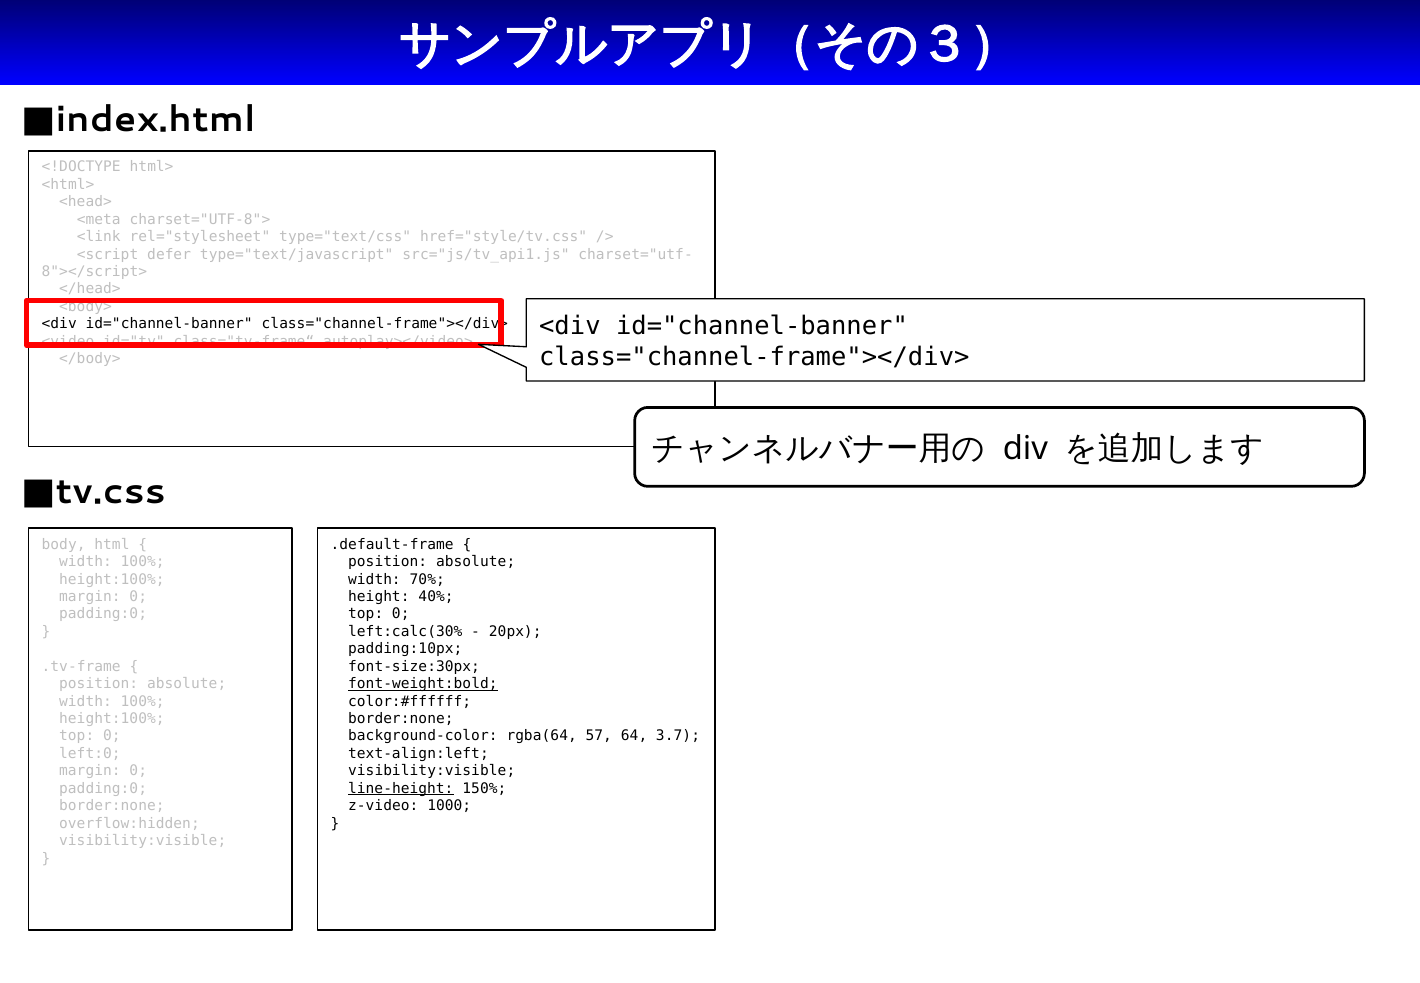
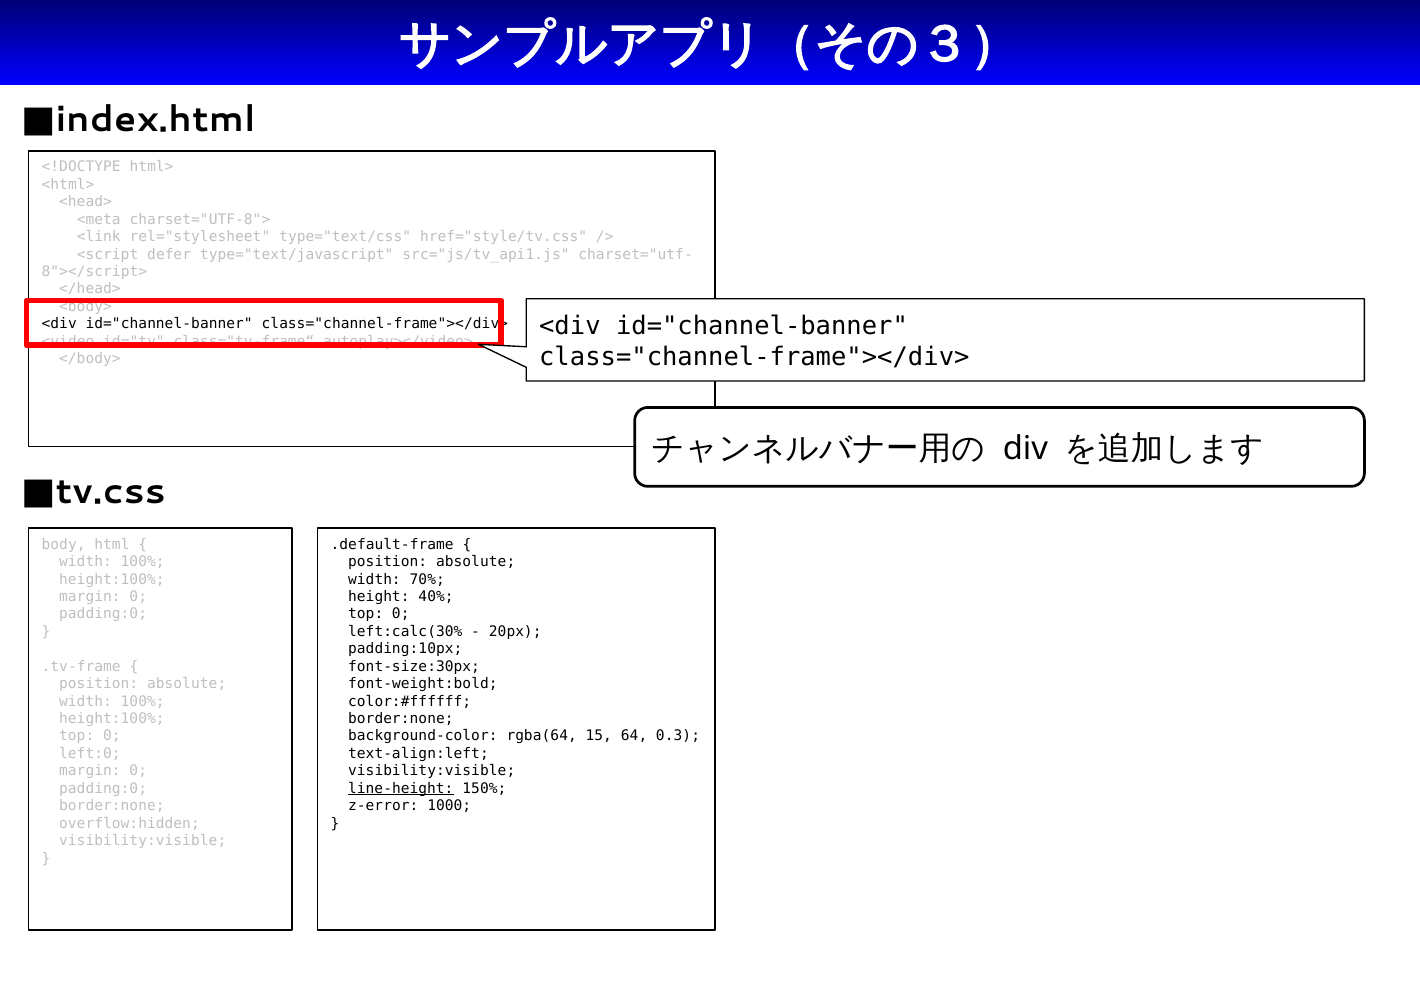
font-weight:bold underline: present -> none
57: 57 -> 15
3.7: 3.7 -> 0.3
z-video: z-video -> z-error
